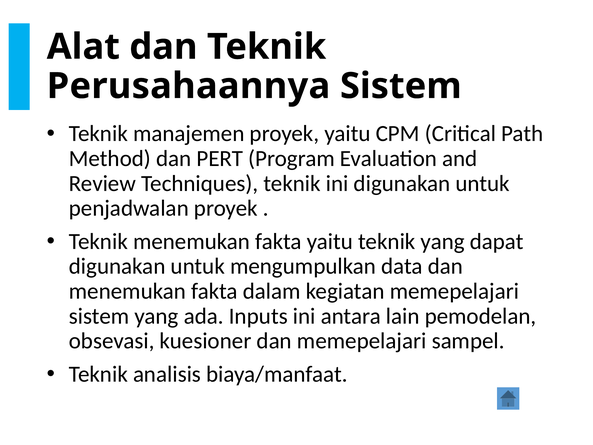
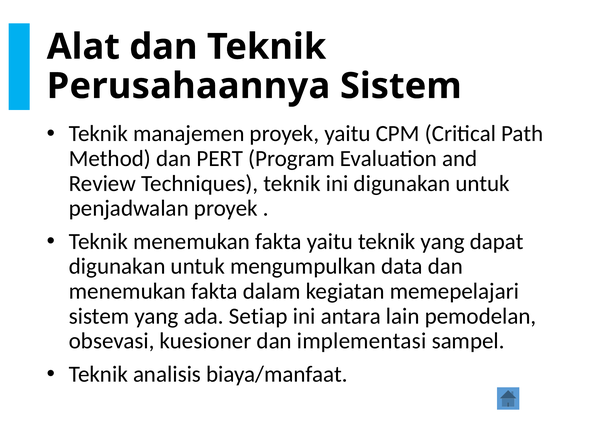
Inputs: Inputs -> Setiap
dan memepelajari: memepelajari -> implementasi
